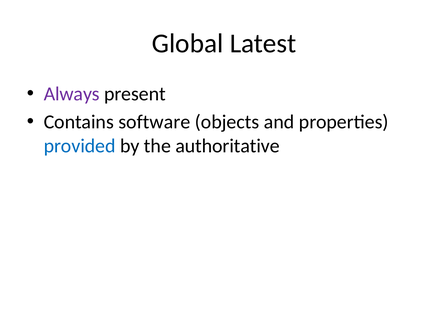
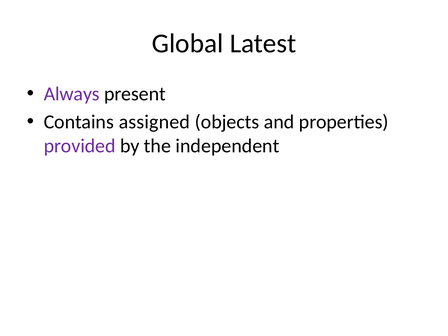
software: software -> assigned
provided colour: blue -> purple
authoritative: authoritative -> independent
